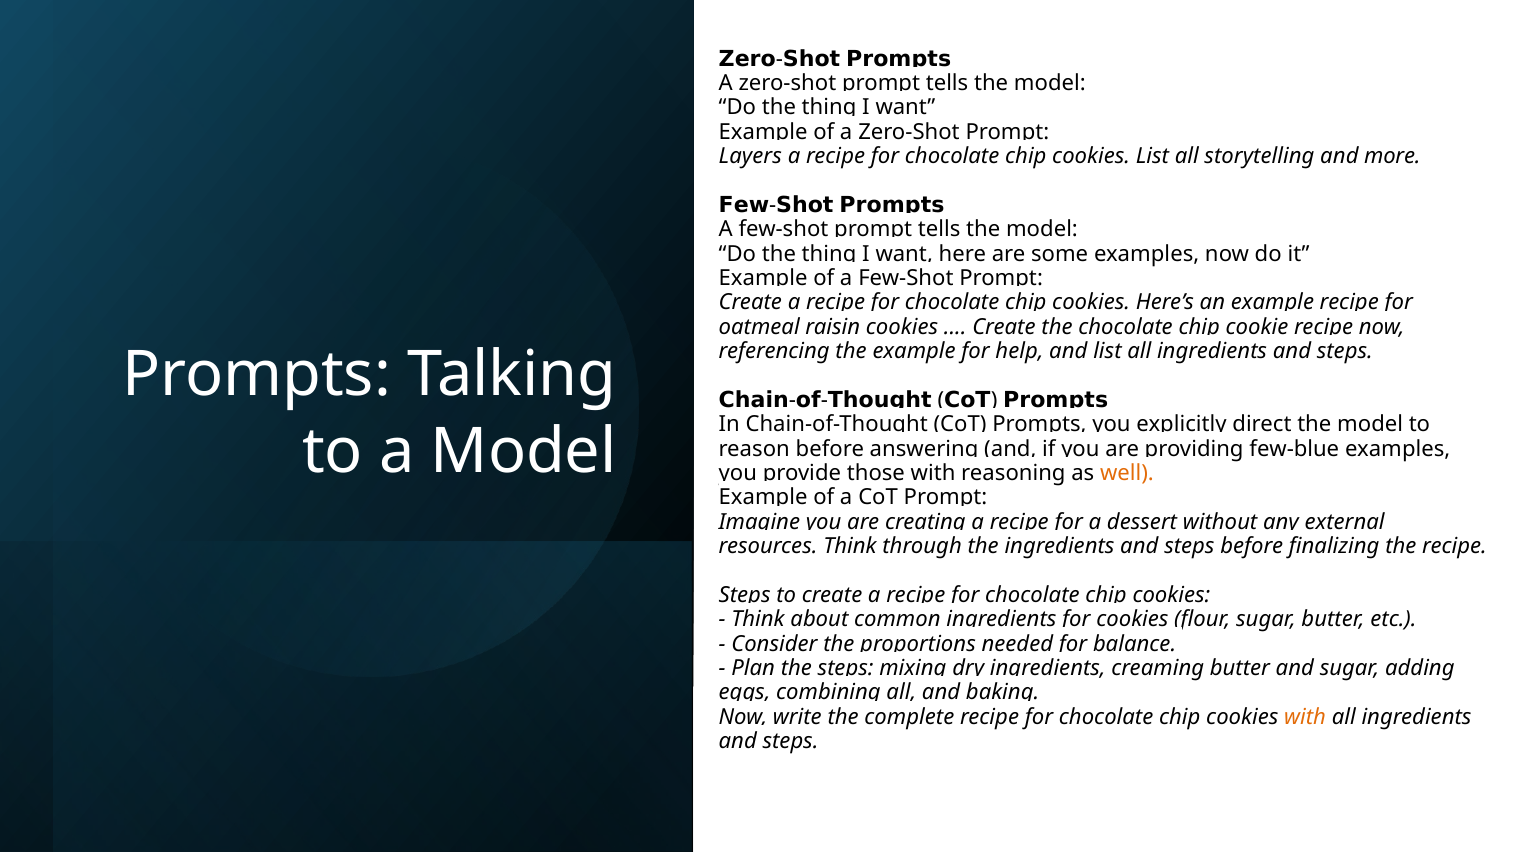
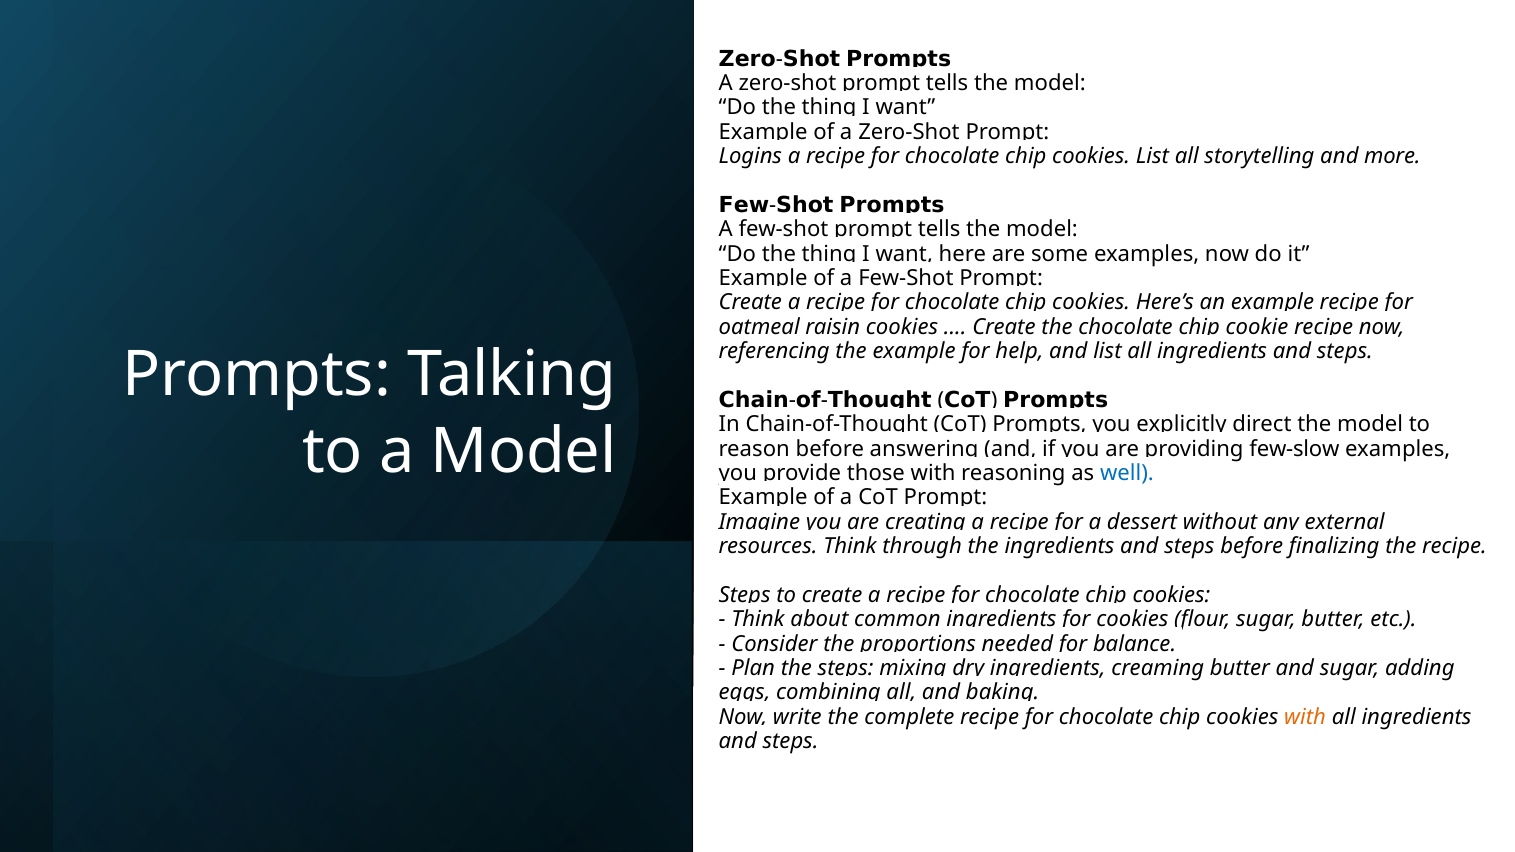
Layers: Layers -> Logins
few-blue: few-blue -> few-slow
well colour: orange -> blue
